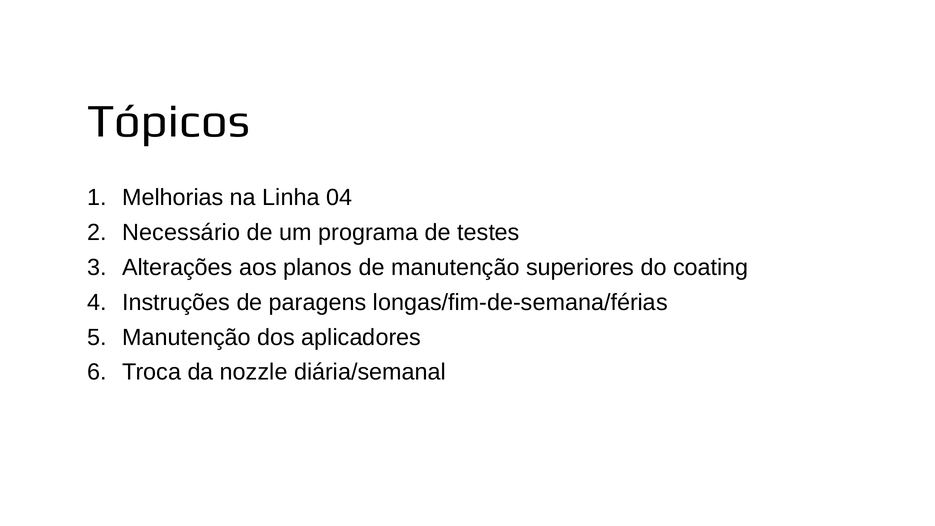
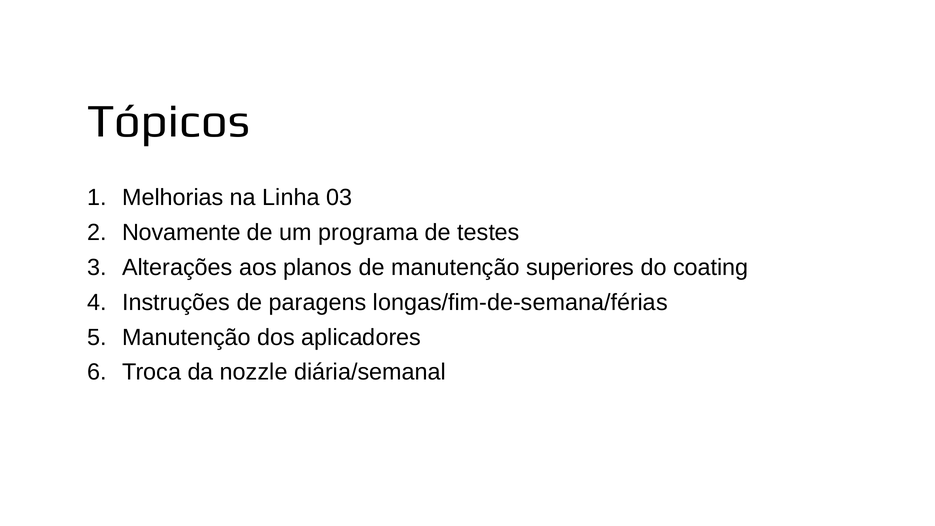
04: 04 -> 03
Necessário: Necessário -> Novamente
